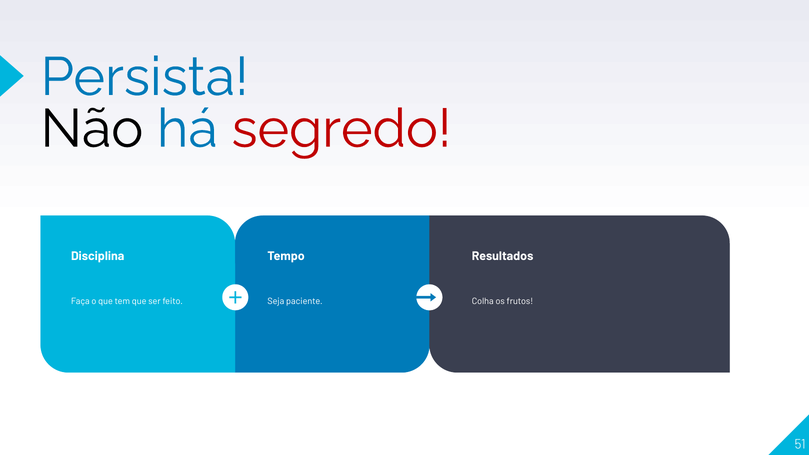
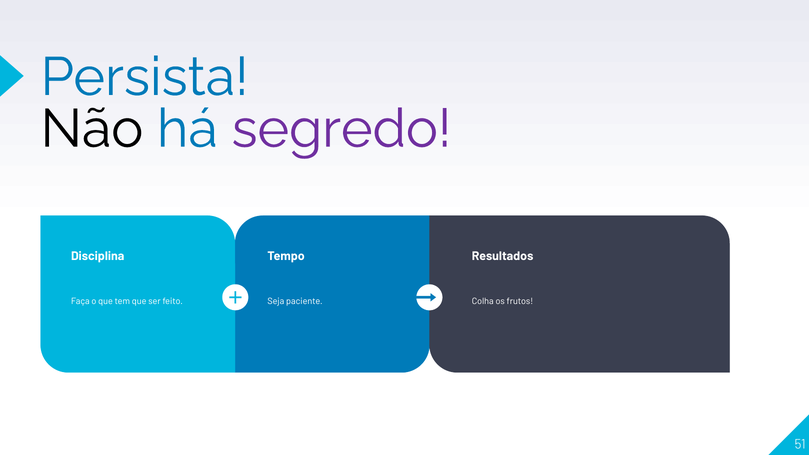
segredo colour: red -> purple
